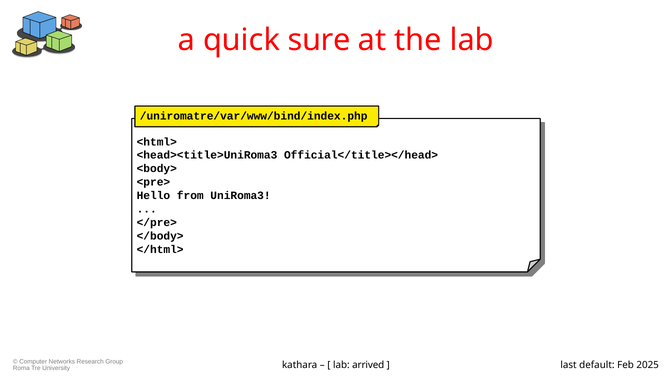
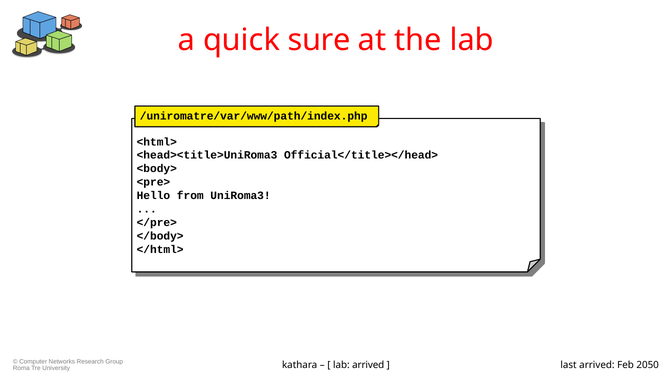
/uniromatre/var/www/bind/index.php: /uniromatre/var/www/bind/index.php -> /uniromatre/var/www/path/index.php
last default: default -> arrived
2025: 2025 -> 2050
